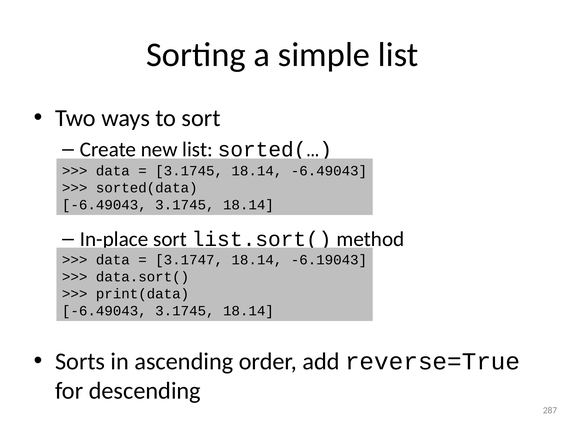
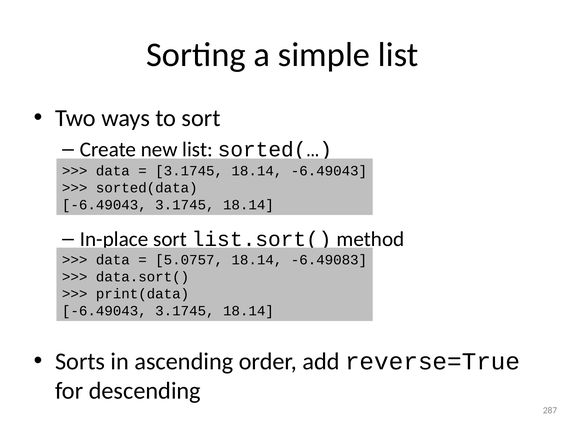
3.1747: 3.1747 -> 5.0757
-6.19043: -6.19043 -> -6.49083
